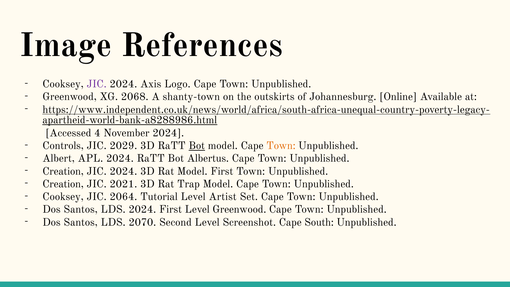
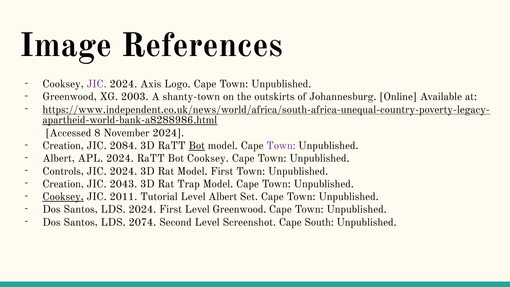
2068: 2068 -> 2003
4: 4 -> 8
Controls at (63, 146): Controls -> Creation
2029: 2029 -> 2084
Town at (281, 146) colour: orange -> purple
Bot Albertus: Albertus -> Cooksey
Creation at (63, 171): Creation -> Controls
2021: 2021 -> 2043
Cooksey at (63, 197) underline: none -> present
2064: 2064 -> 2011
Level Artist: Artist -> Albert
2070: 2070 -> 2074
